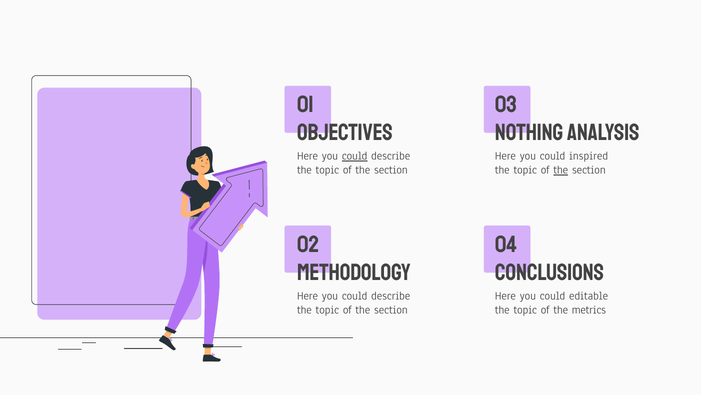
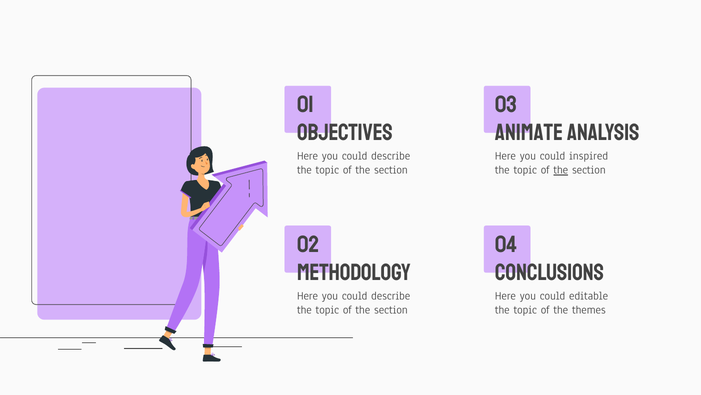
NOTHING: NOTHING -> ANIMATE
could at (355, 156) underline: present -> none
metrics: metrics -> themes
